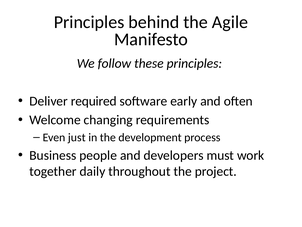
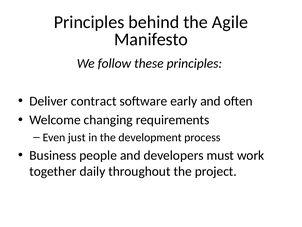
required: required -> contract
